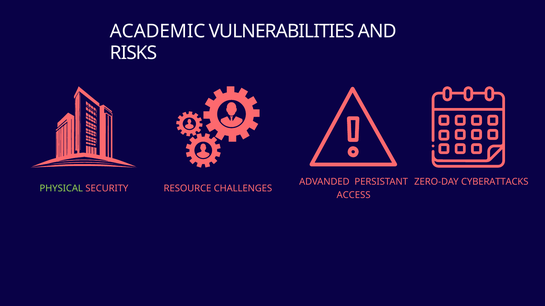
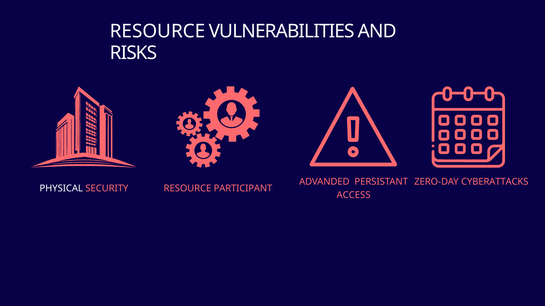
ACADEMIC at (158, 31): ACADEMIC -> RESOURCE
PHYSICAL colour: light green -> white
CHALLENGES: CHALLENGES -> PARTICIPANT
